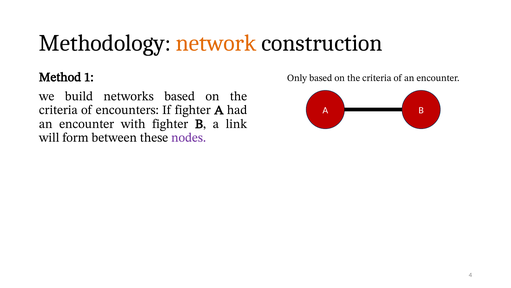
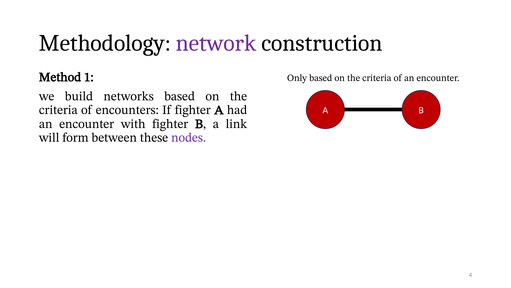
network colour: orange -> purple
